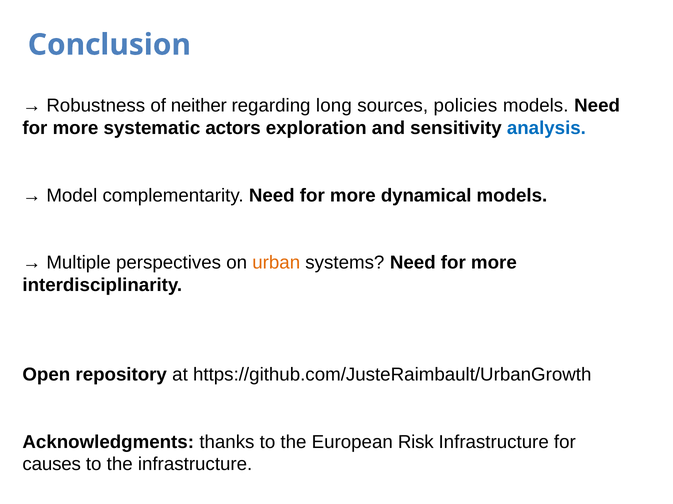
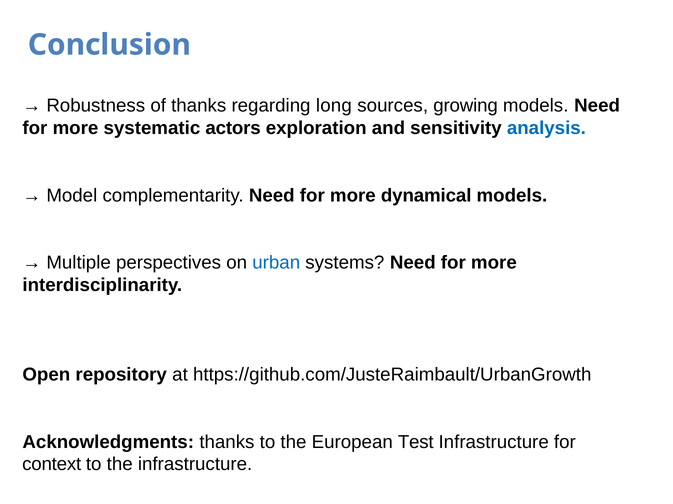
of neither: neither -> thanks
policies: policies -> growing
urban colour: orange -> blue
Risk: Risk -> Test
causes: causes -> context
